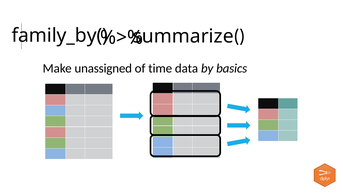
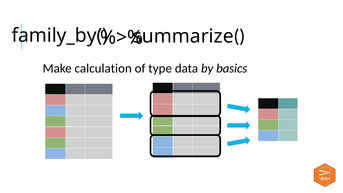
unassigned: unassigned -> calculation
time: time -> type
